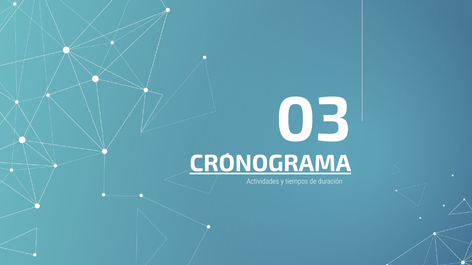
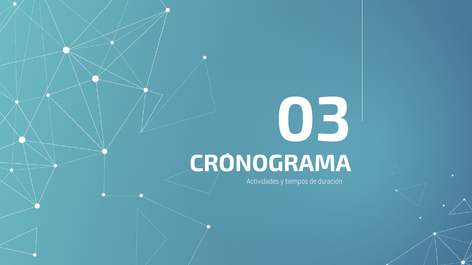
CRONOGRAMA underline: present -> none
